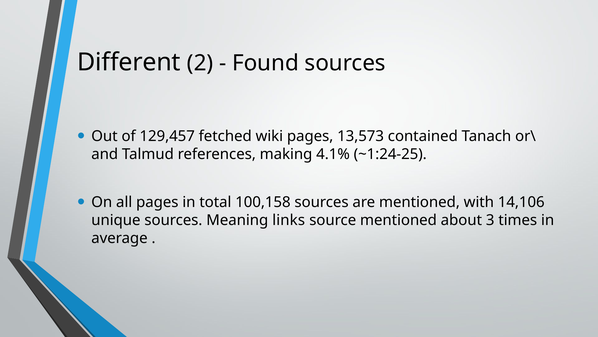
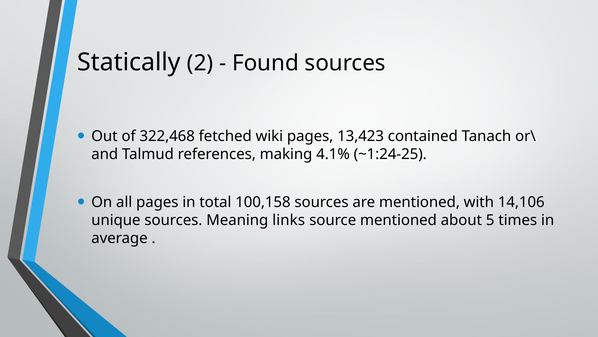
Different: Different -> Statically
129,457: 129,457 -> 322,468
13,573: 13,573 -> 13,423
3: 3 -> 5
